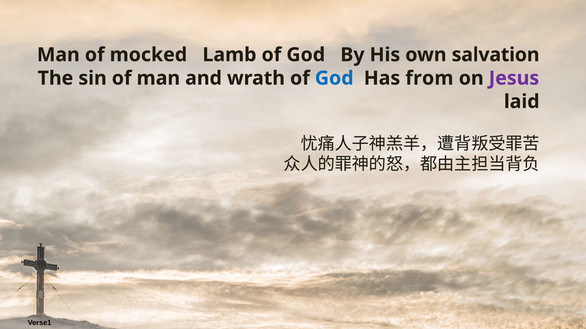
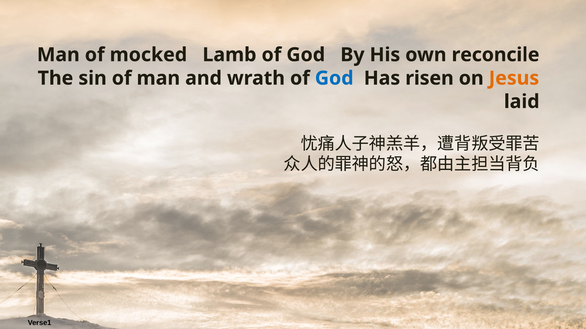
salvation: salvation -> reconcile
from: from -> risen
Jesus colour: purple -> orange
